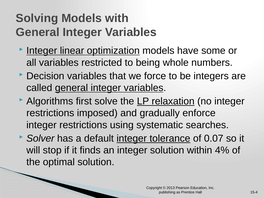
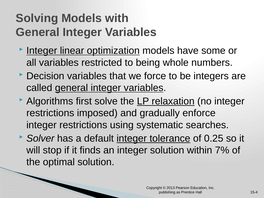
0.07: 0.07 -> 0.25
4%: 4% -> 7%
